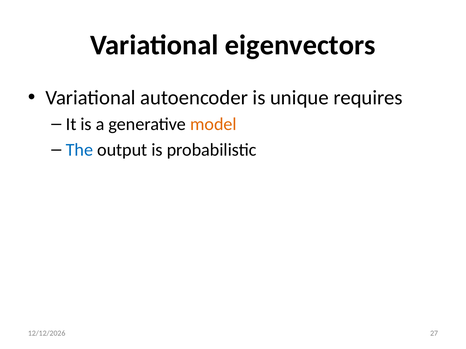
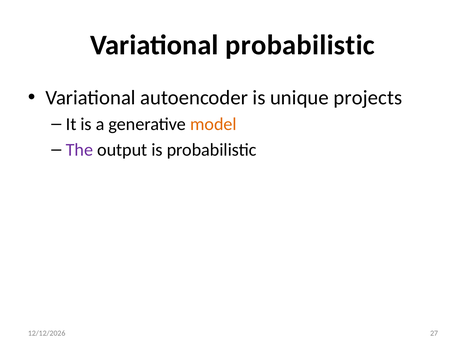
Variational eigenvectors: eigenvectors -> probabilistic
requires: requires -> projects
The colour: blue -> purple
